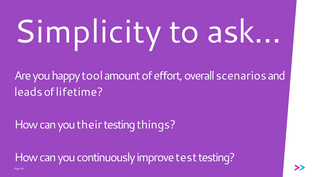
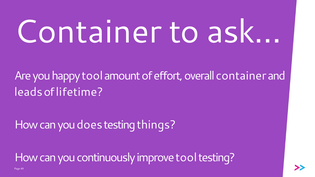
Simplicity at (88, 32): Simplicity -> Container
overall scenarios: scenarios -> container
their: their -> does
improve test: test -> tool
